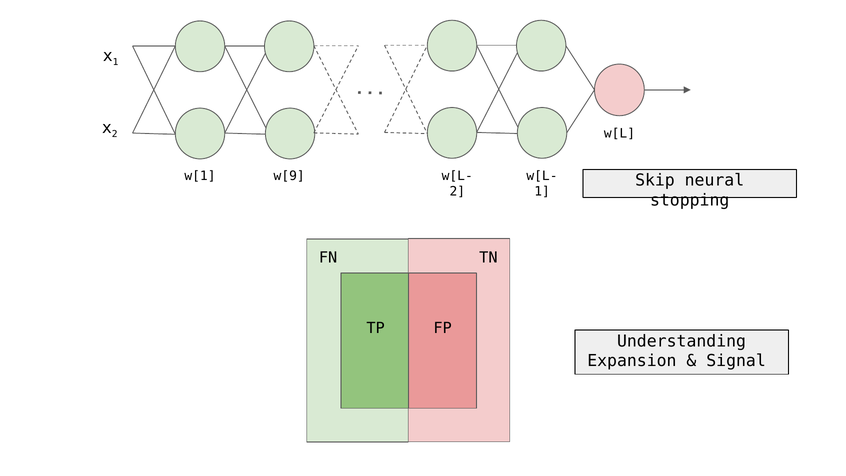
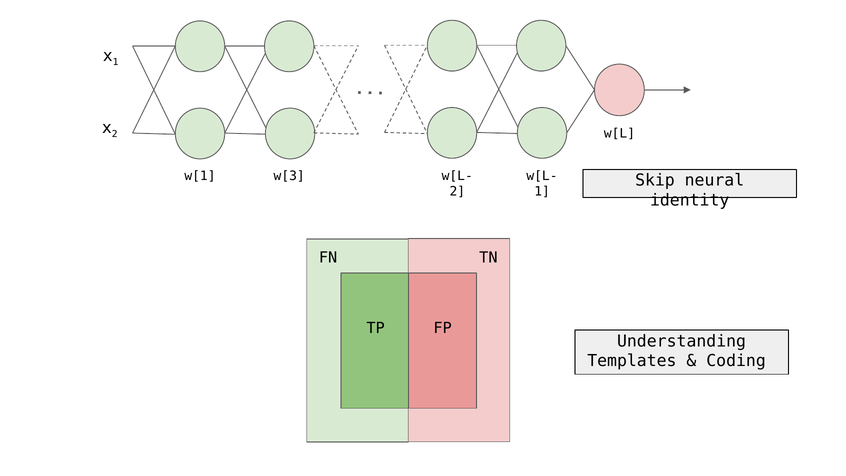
w[9: w[9 -> w[3
stopping: stopping -> identity
Expansion: Expansion -> Templates
Signal: Signal -> Coding
